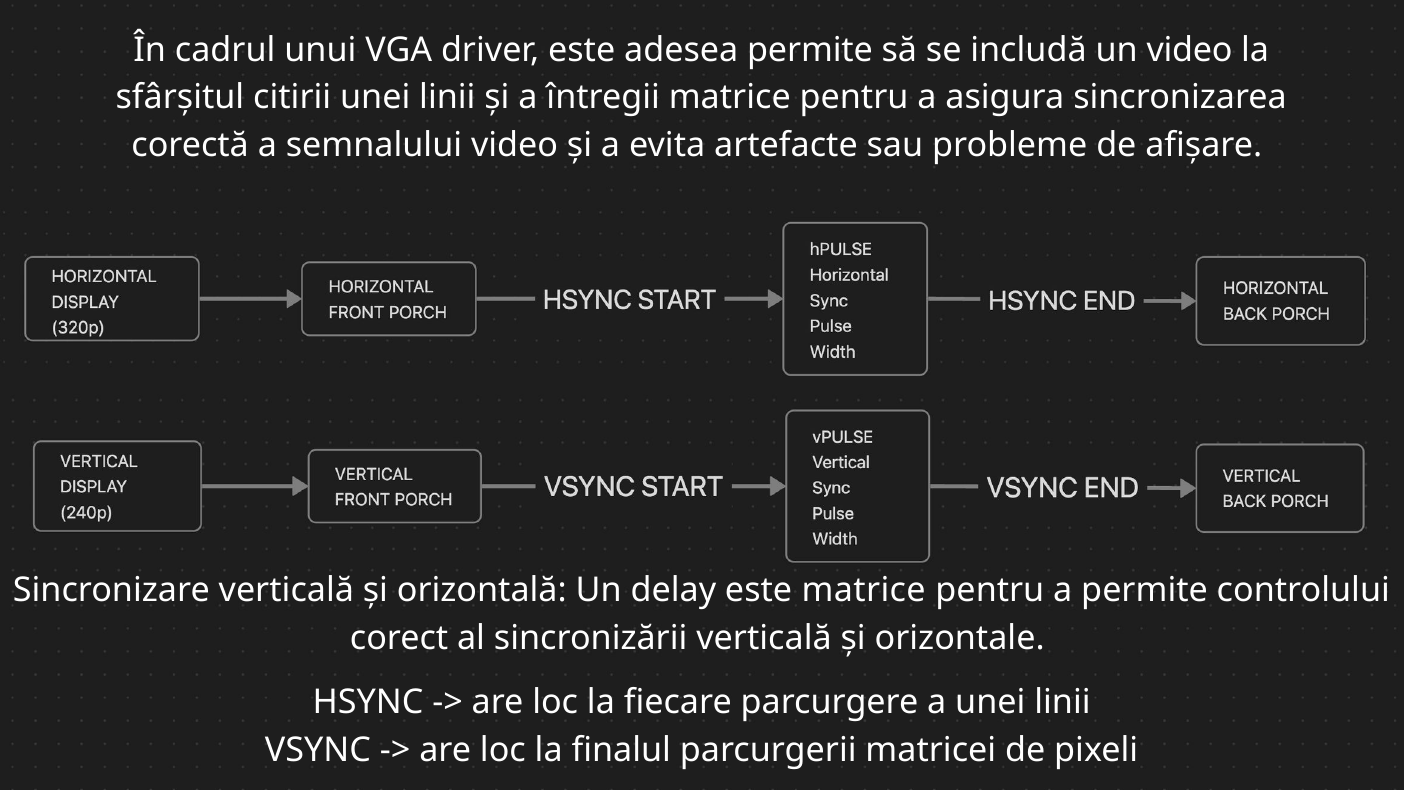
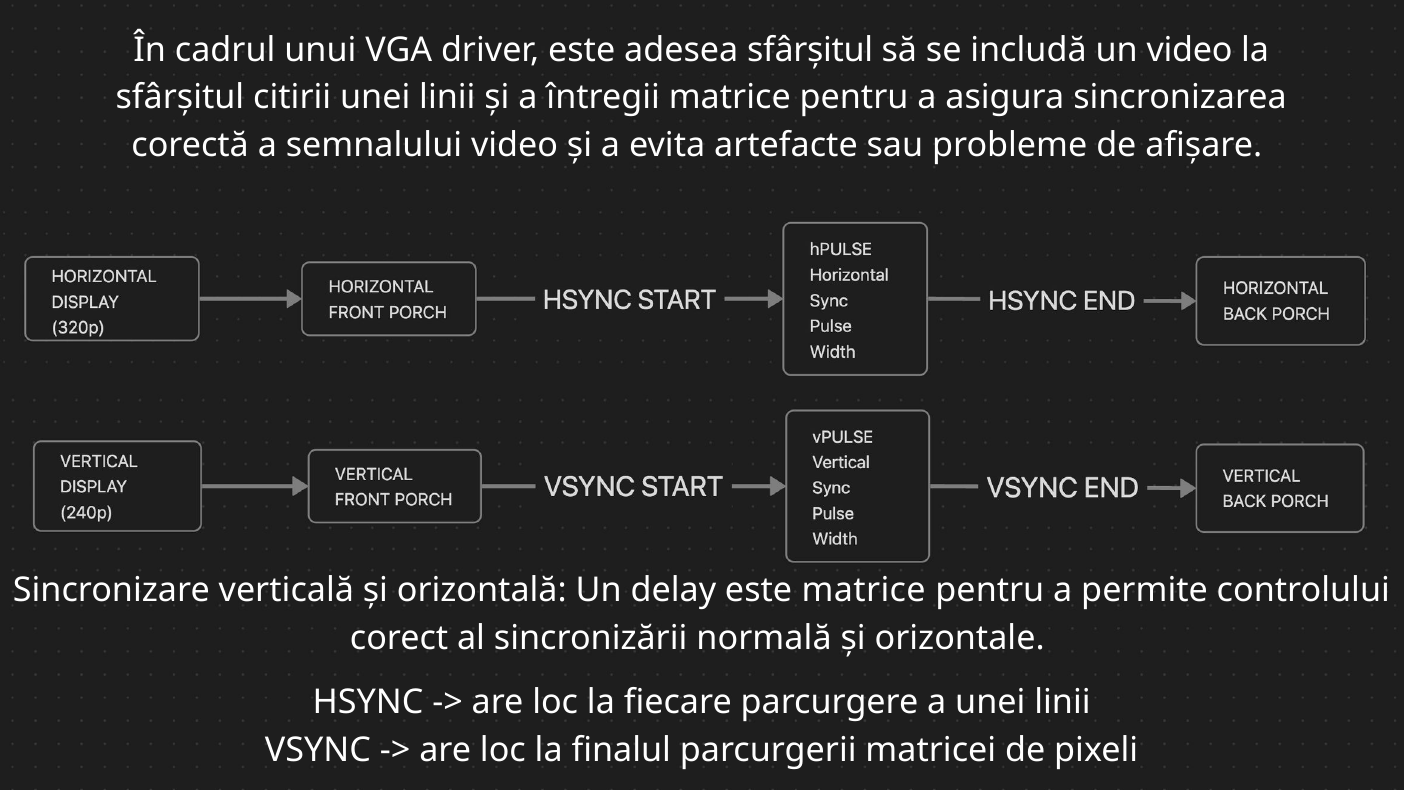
adesea permite: permite -> sfârșitul
sincronizării verticală: verticală -> normală
